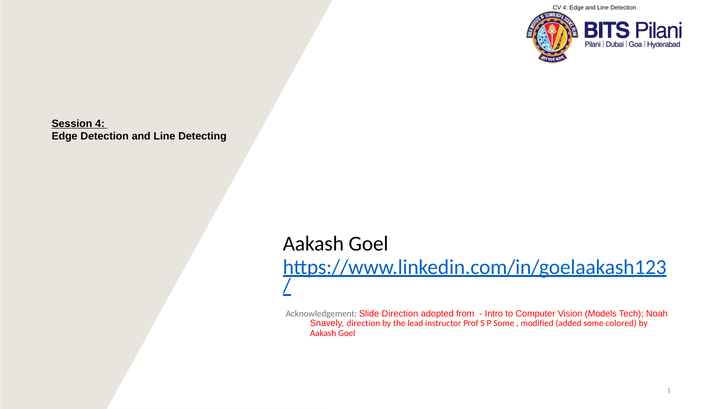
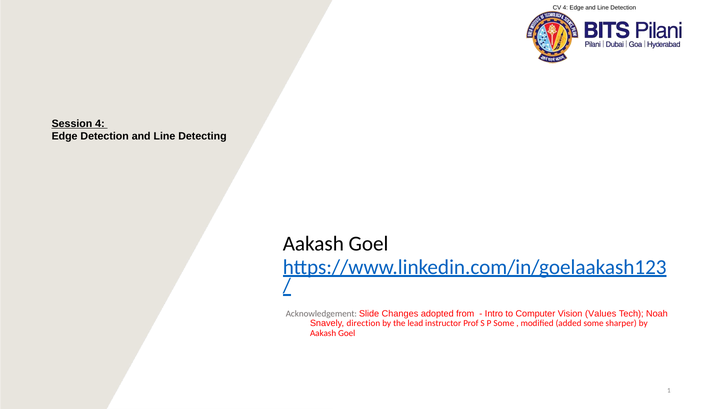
Slide Direction: Direction -> Changes
Models: Models -> Values
colored: colored -> sharper
